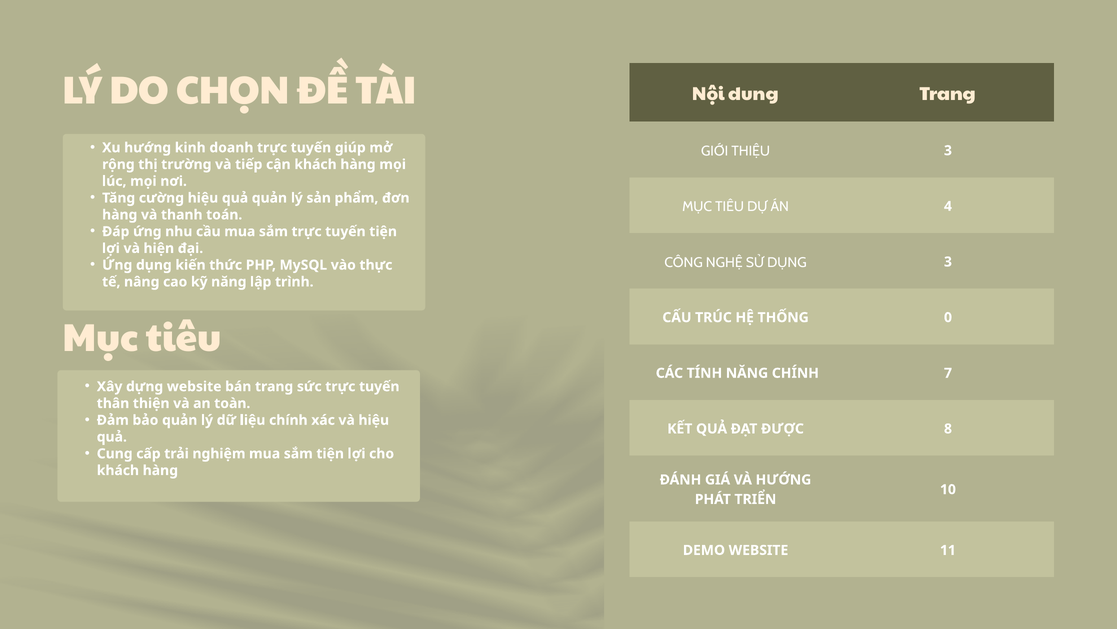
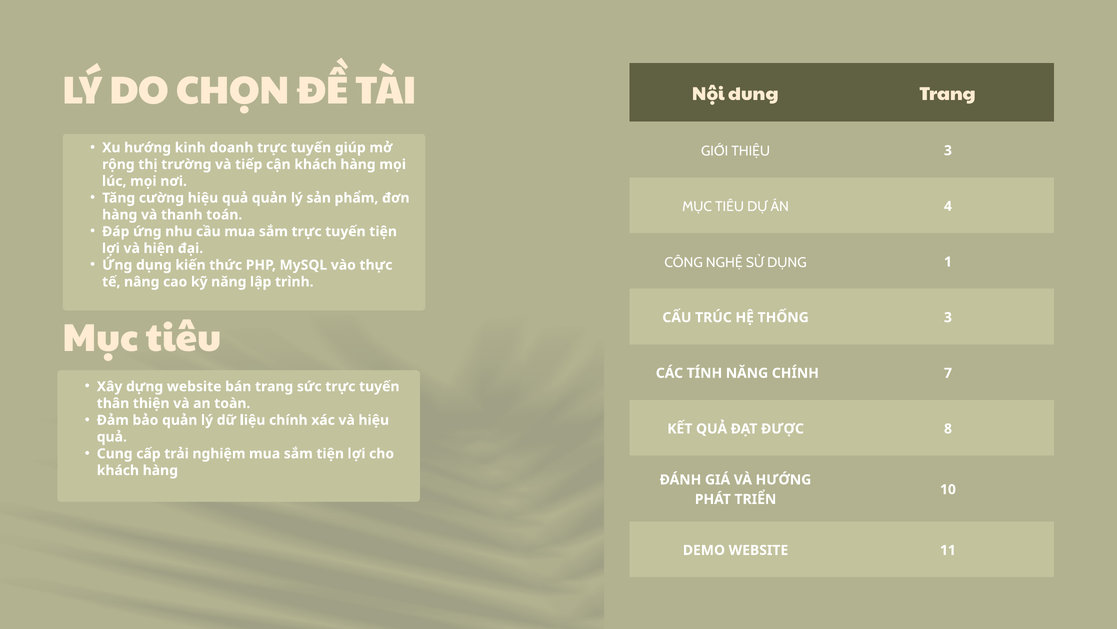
DỤNG 3: 3 -> 1
THỐNG 0: 0 -> 3
